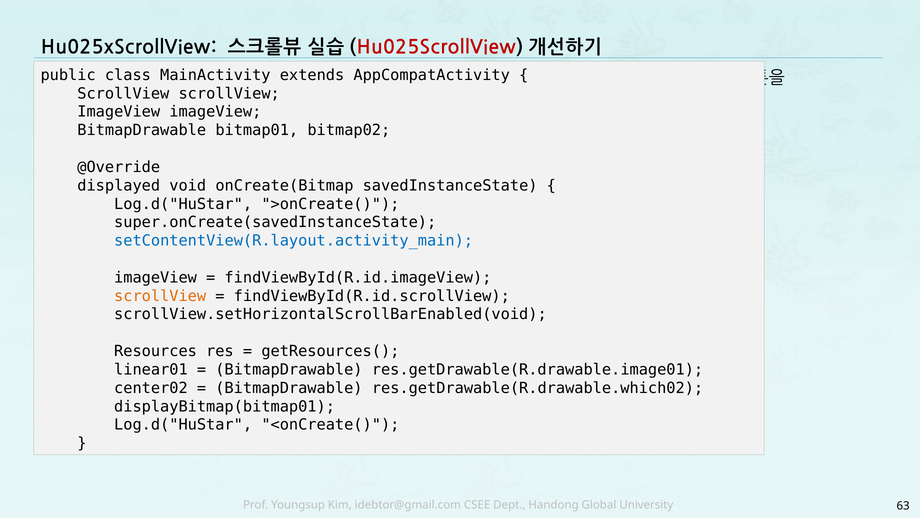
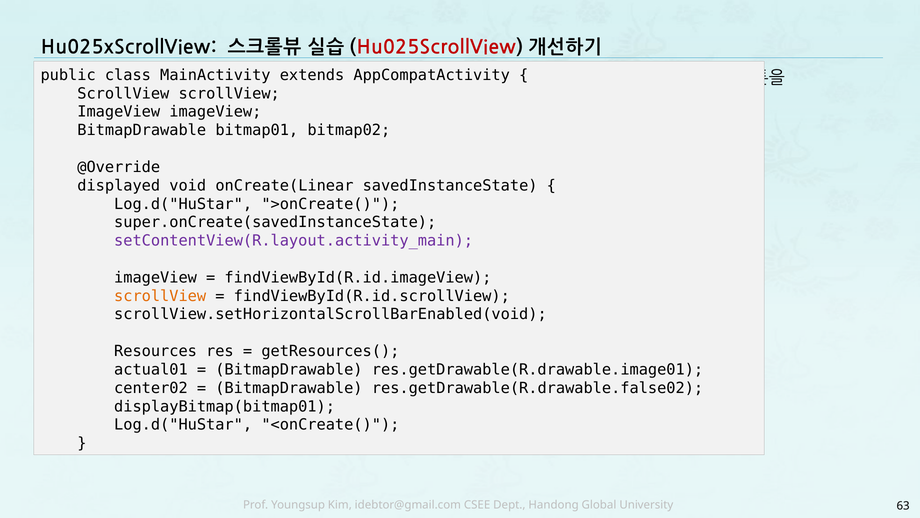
onCreate(Bitmap: onCreate(Bitmap -> onCreate(Linear
setContentView(R.layout.activity_main colour: blue -> purple
linear01: linear01 -> actual01
res.getDrawable(R.drawable.which02: res.getDrawable(R.drawable.which02 -> res.getDrawable(R.drawable.false02
